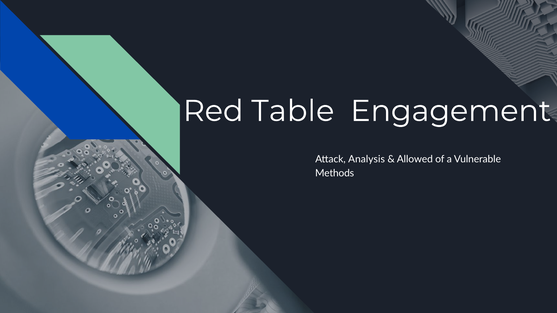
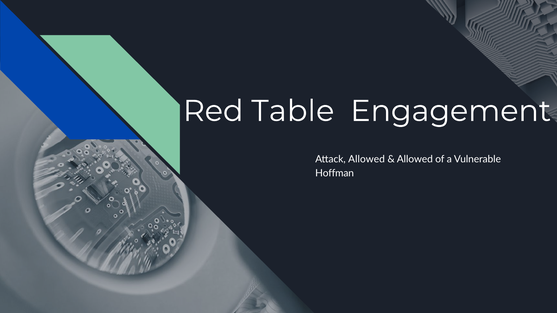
Attack Analysis: Analysis -> Allowed
Methods: Methods -> Hoffman
